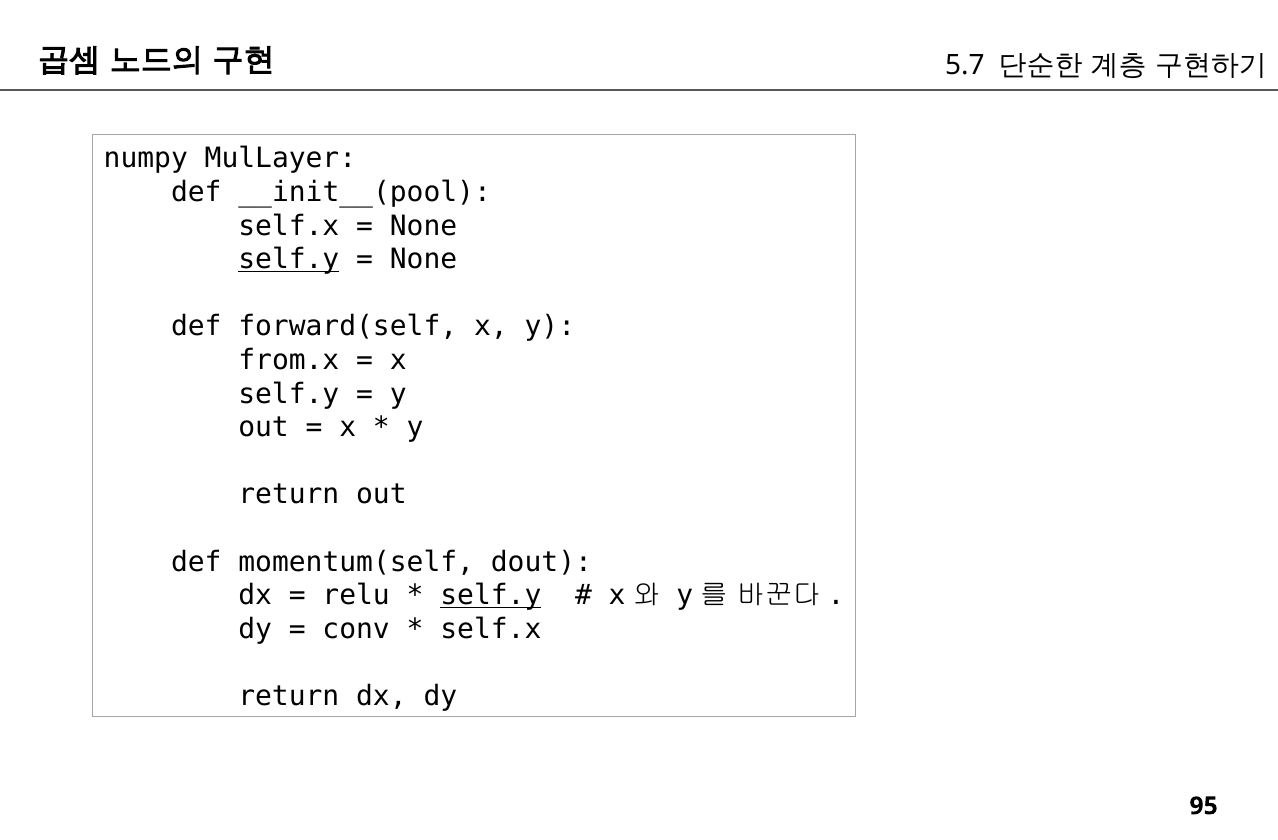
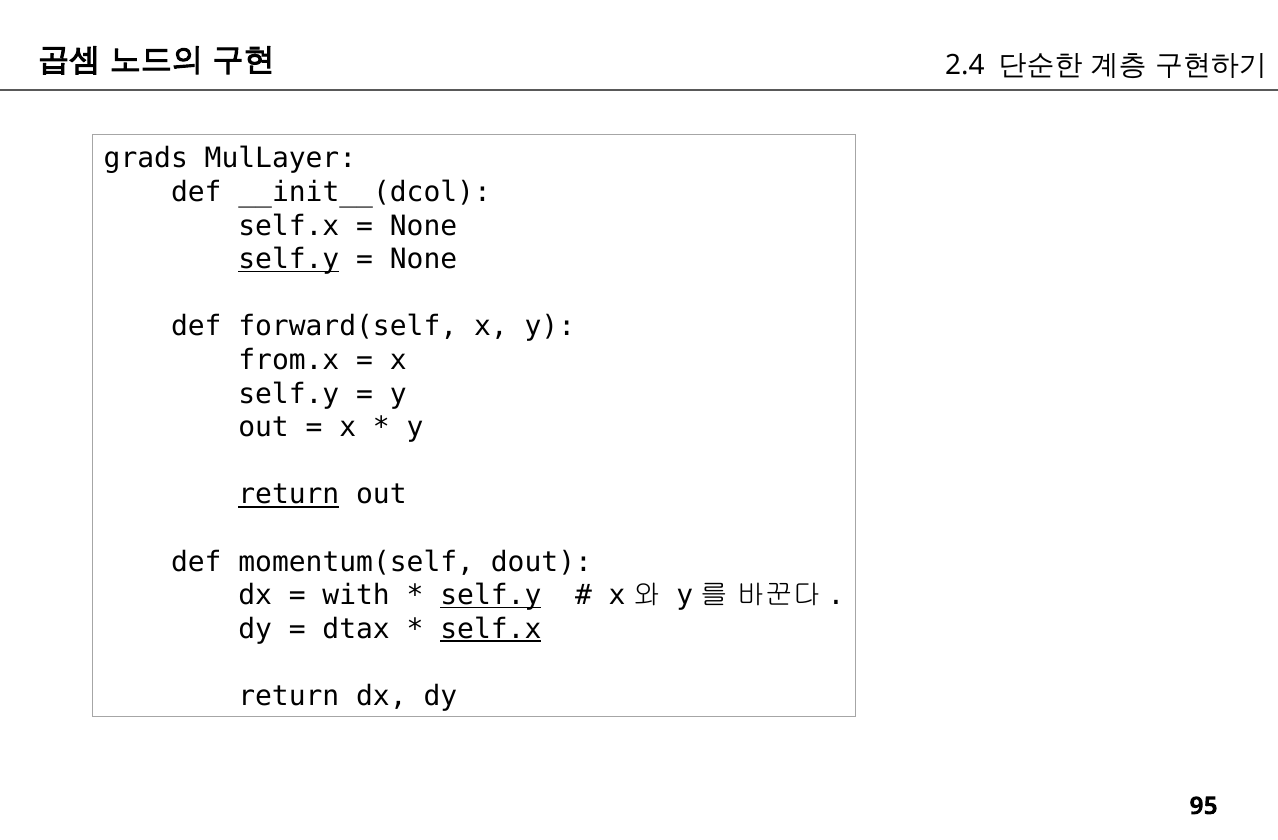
5.7: 5.7 -> 2.4
numpy: numpy -> grads
__init__(pool: __init__(pool -> __init__(dcol
return at (289, 494) underline: none -> present
relu: relu -> with
conv: conv -> dtax
self.x at (491, 629) underline: none -> present
